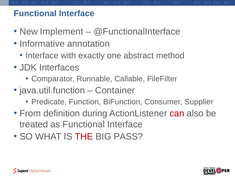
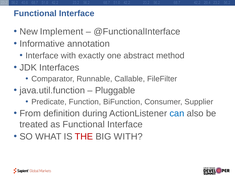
Container: Container -> Pluggable
can colour: red -> blue
BIG PASS: PASS -> WITH
